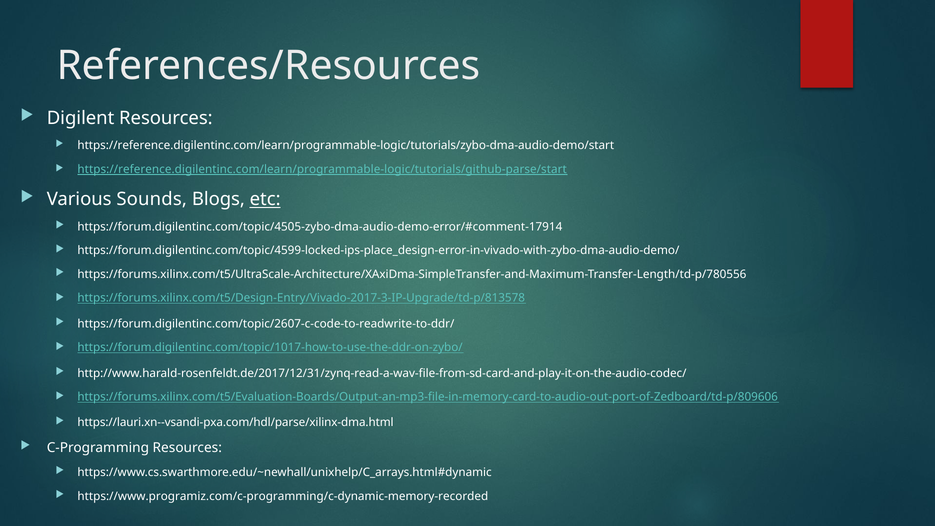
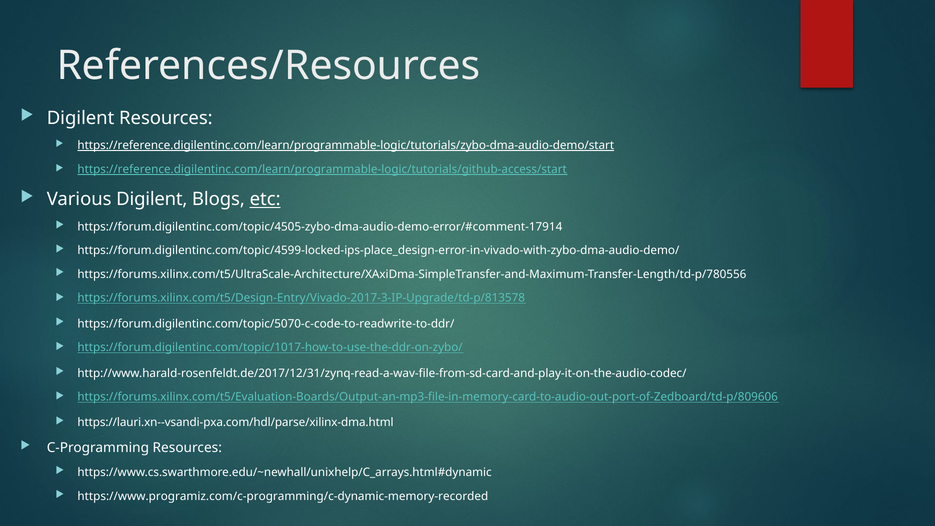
https://reference.digilentinc.com/learn/programmable-logic/tutorials/zybo-dma-audio-demo/start underline: none -> present
https://reference.digilentinc.com/learn/programmable-logic/tutorials/github-parse/start: https://reference.digilentinc.com/learn/programmable-logic/tutorials/github-parse/start -> https://reference.digilentinc.com/learn/programmable-logic/tutorials/github-access/start
Various Sounds: Sounds -> Digilent
https://forum.digilentinc.com/topic/2607-c-code-to-readwrite-to-ddr/: https://forum.digilentinc.com/topic/2607-c-code-to-readwrite-to-ddr/ -> https://forum.digilentinc.com/topic/5070-c-code-to-readwrite-to-ddr/
